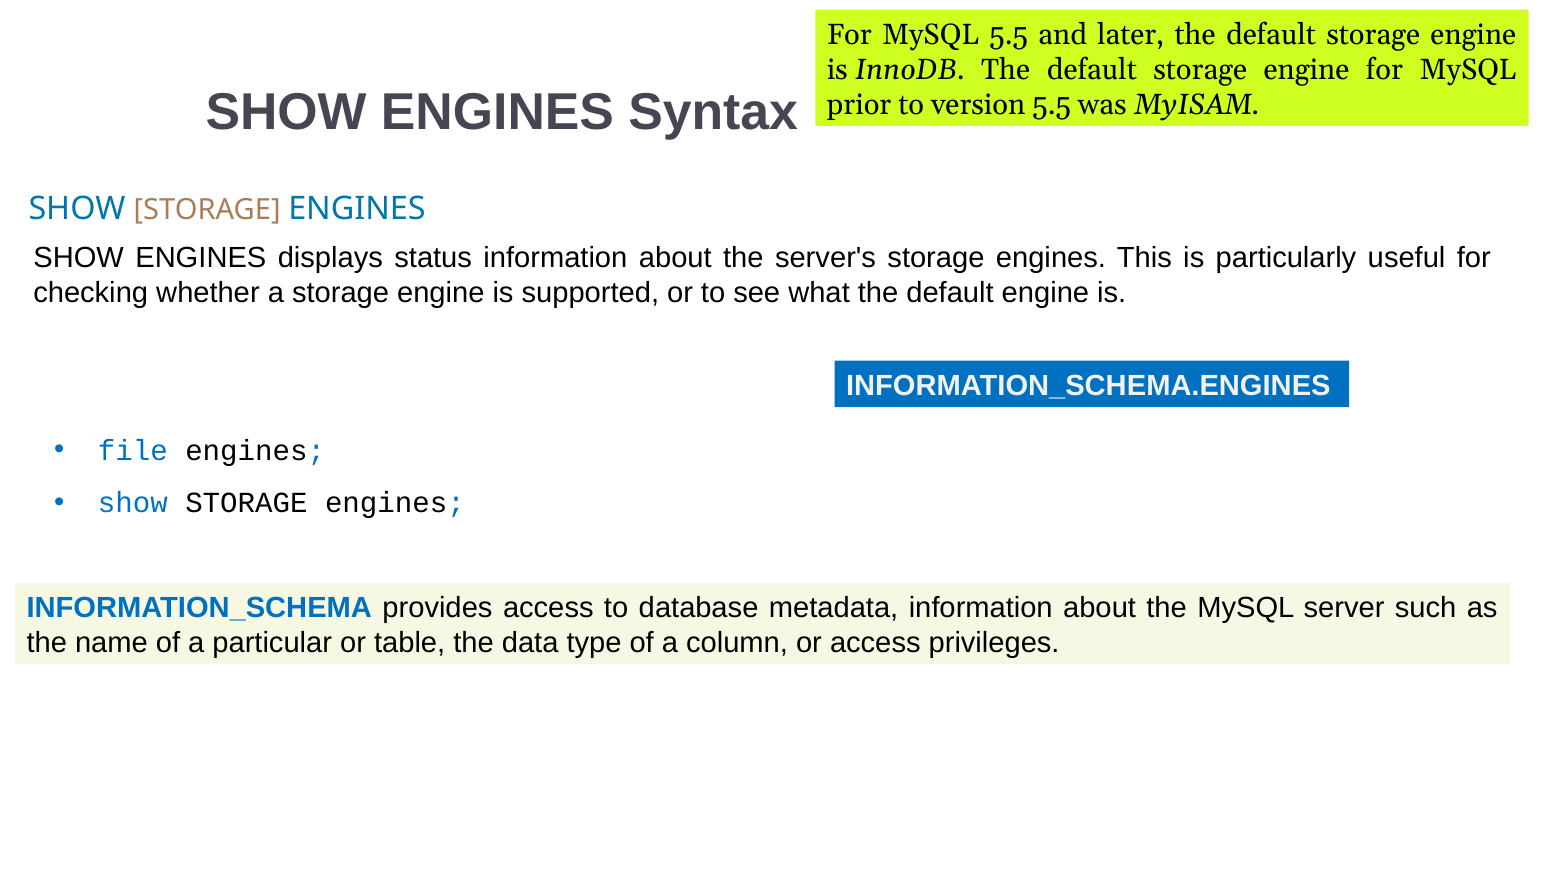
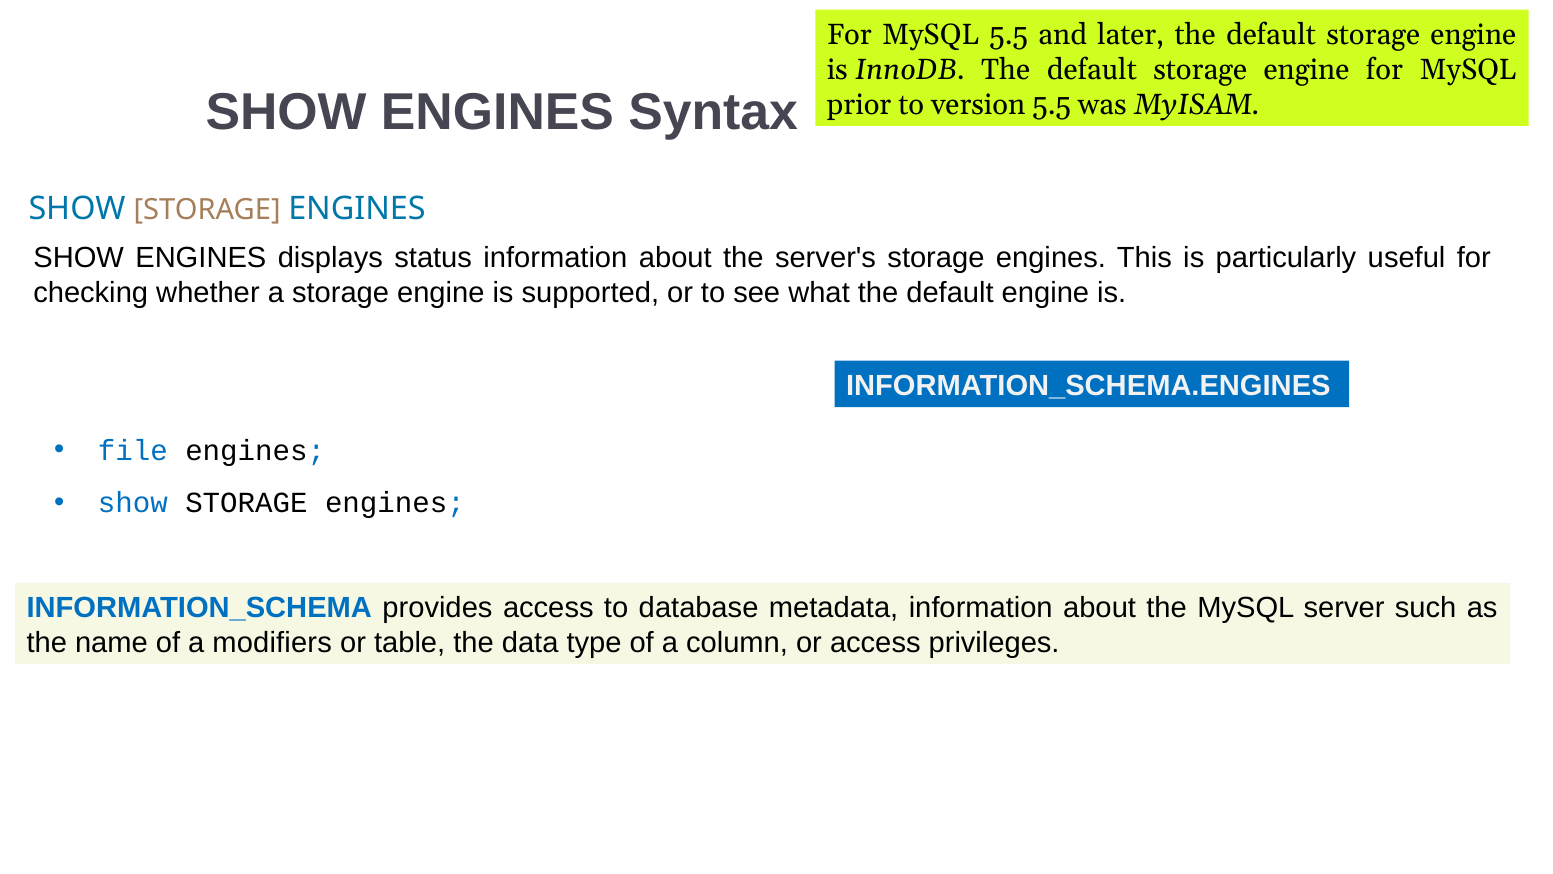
particular: particular -> modifiers
